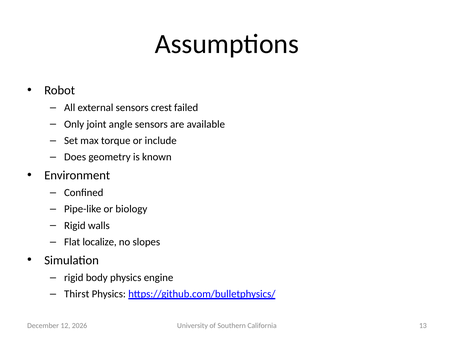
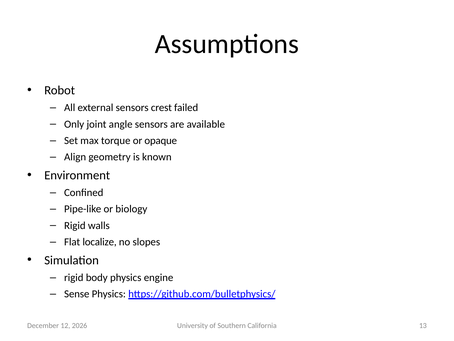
include: include -> opaque
Does: Does -> Align
Thirst: Thirst -> Sense
